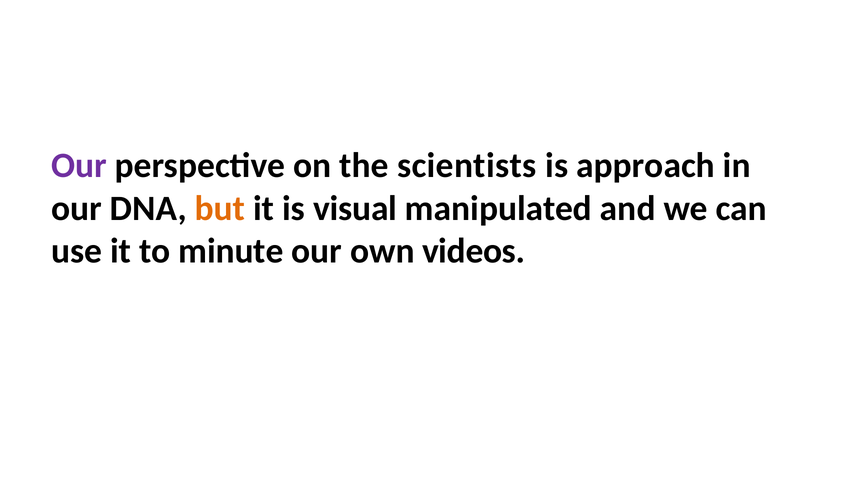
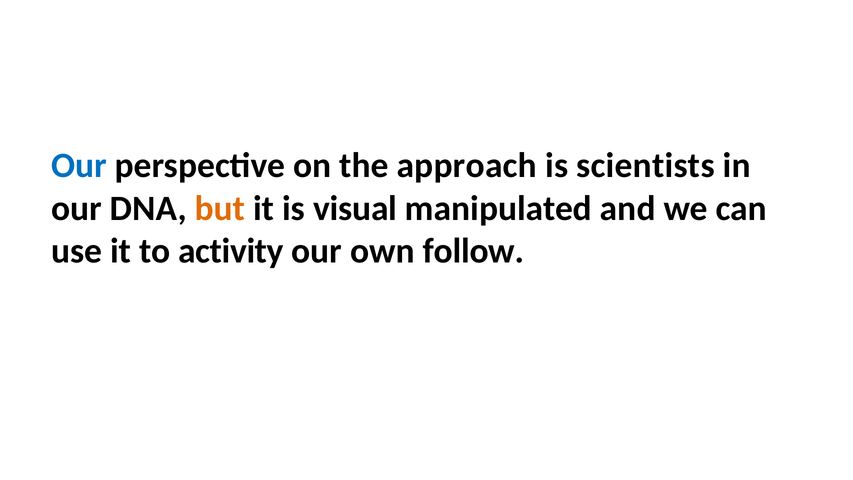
Our at (79, 166) colour: purple -> blue
scientists: scientists -> approach
approach: approach -> scientists
minute: minute -> activity
videos: videos -> follow
